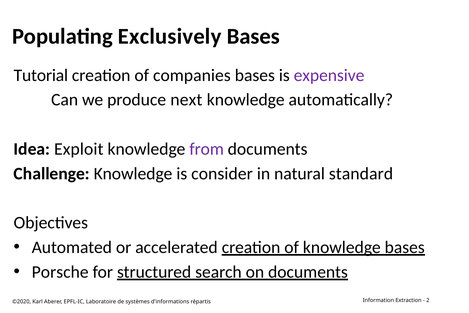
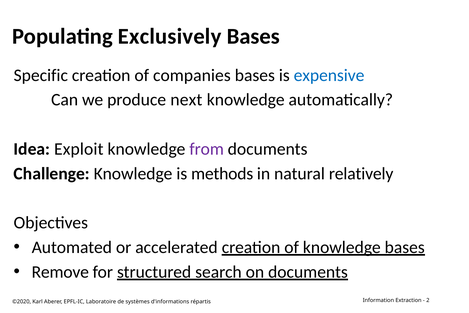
Tutorial: Tutorial -> Specific
expensive colour: purple -> blue
consider: consider -> methods
standard: standard -> relatively
Porsche: Porsche -> Remove
